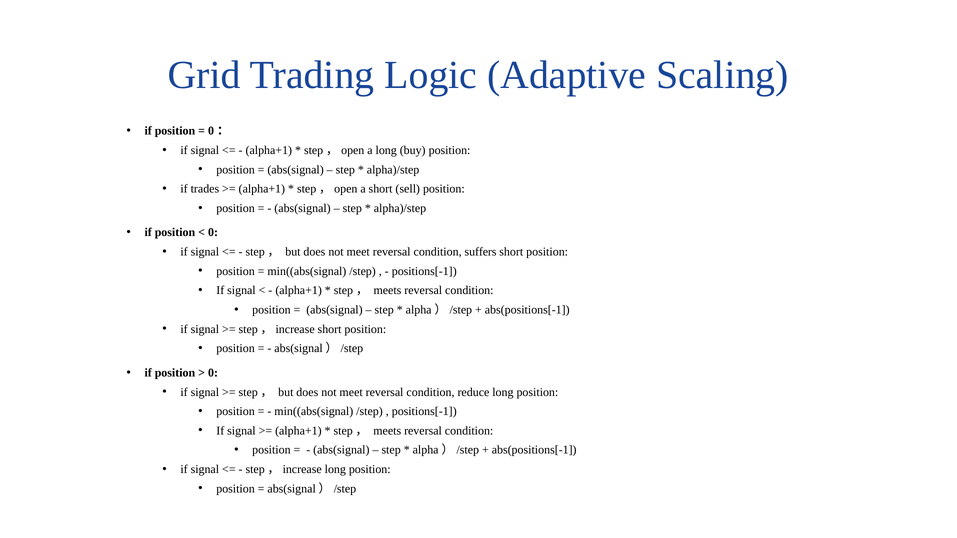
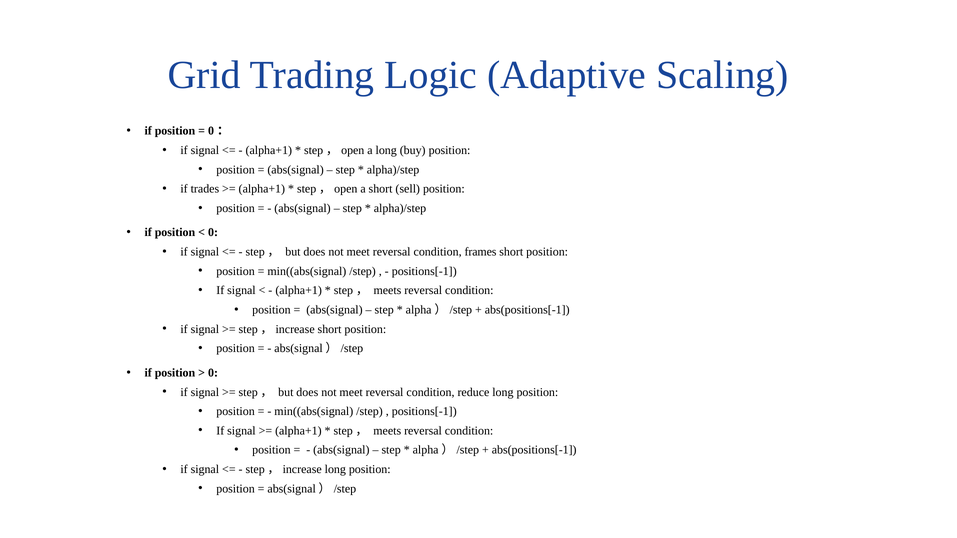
suffers: suffers -> frames
